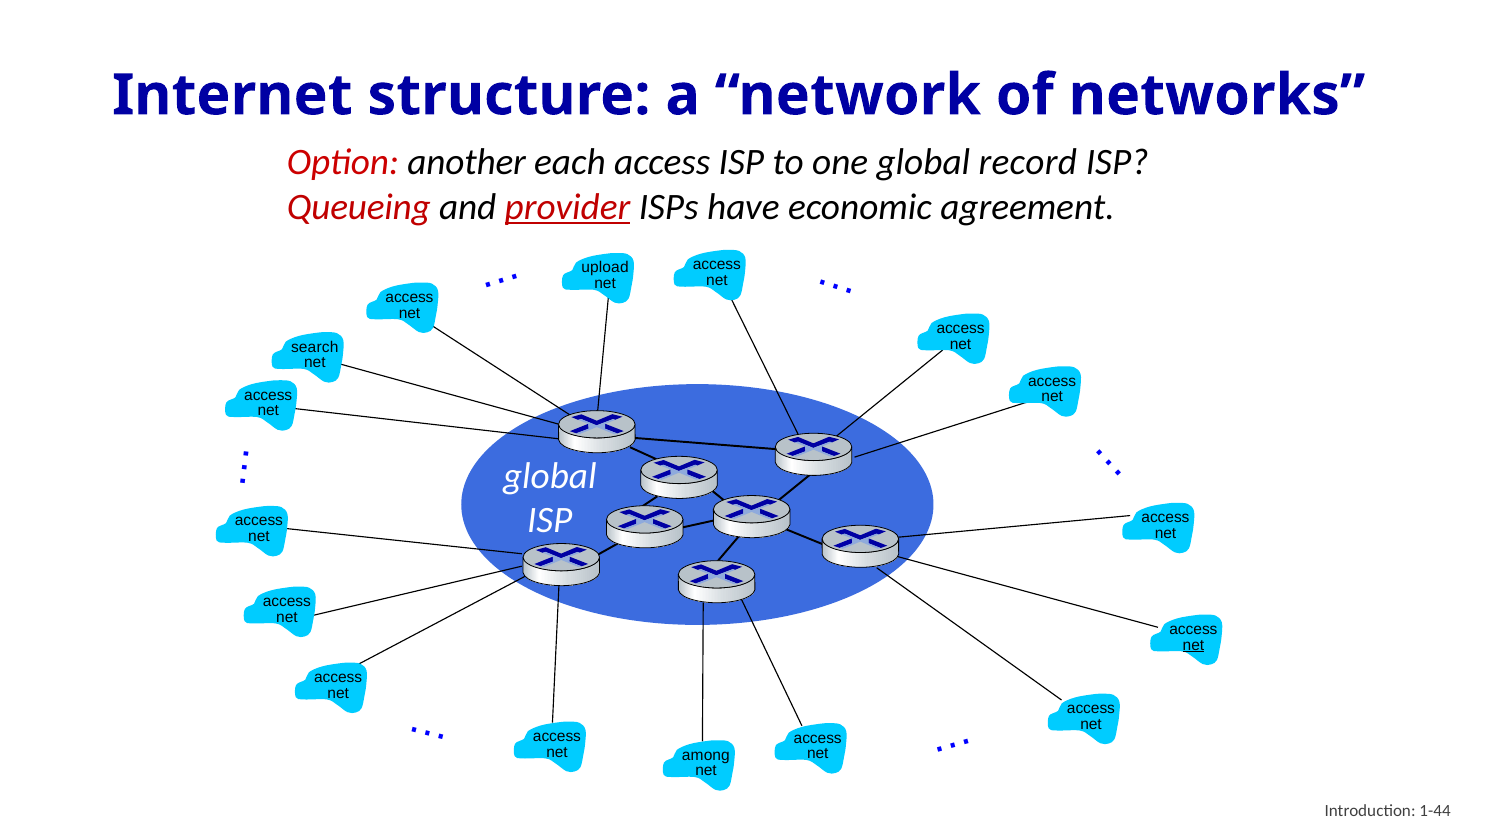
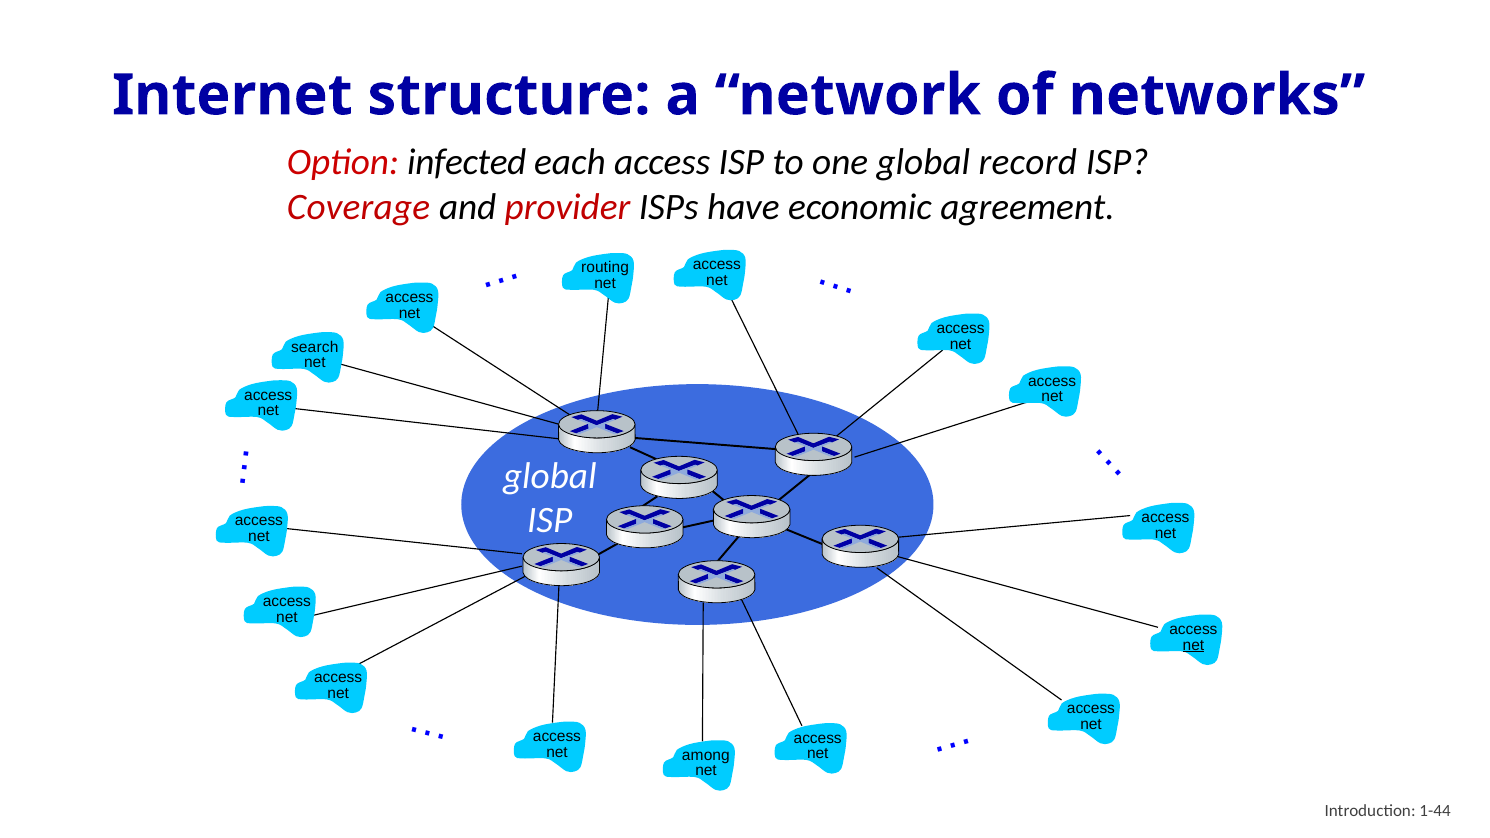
another: another -> infected
Queueing: Queueing -> Coverage
provider underline: present -> none
upload: upload -> routing
